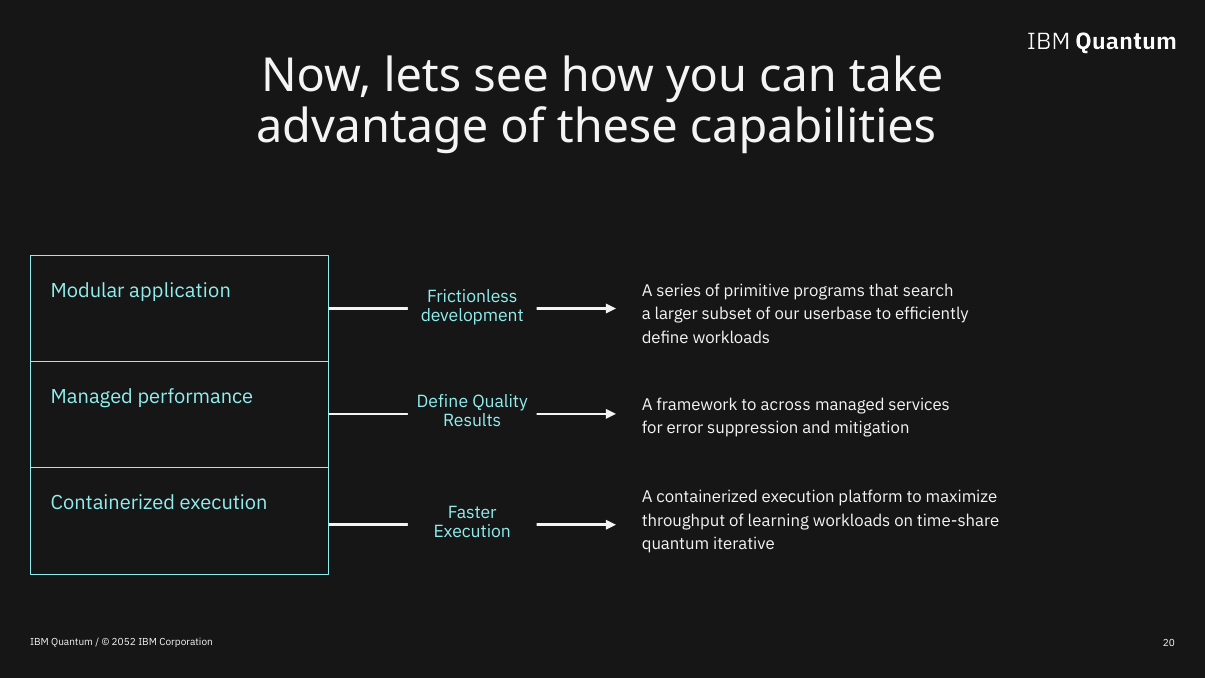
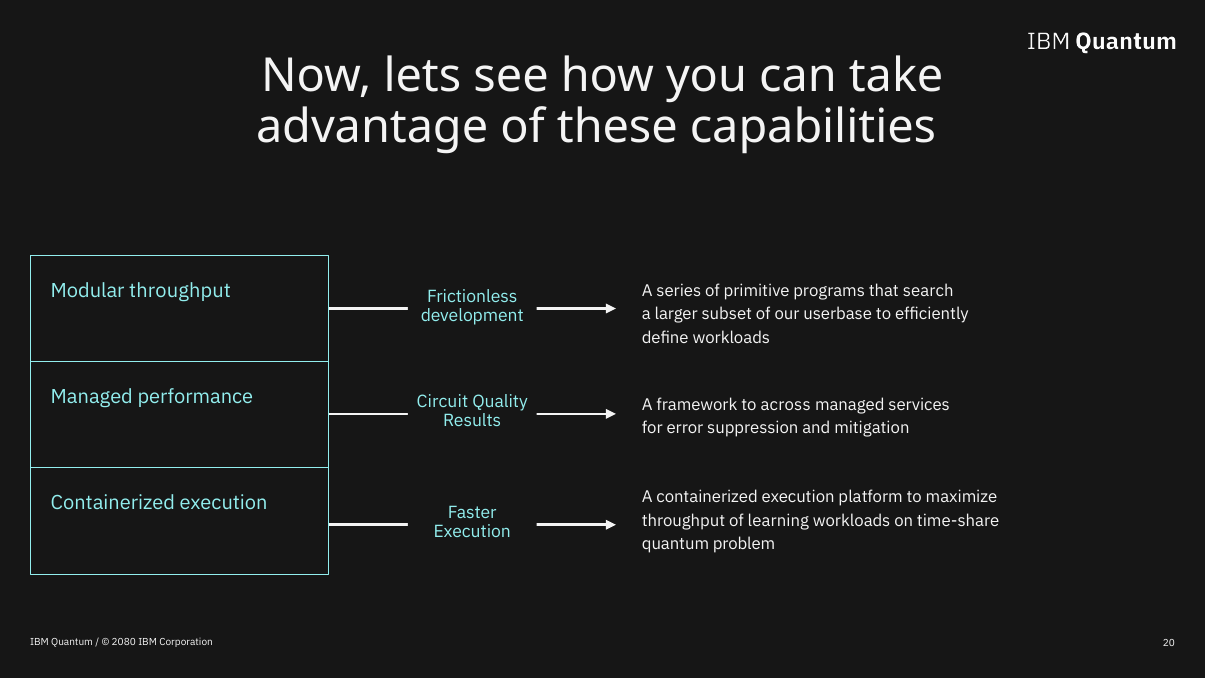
Modular application: application -> throughput
Define at (442, 402): Define -> Circuit
iterative: iterative -> problem
2052: 2052 -> 2080
